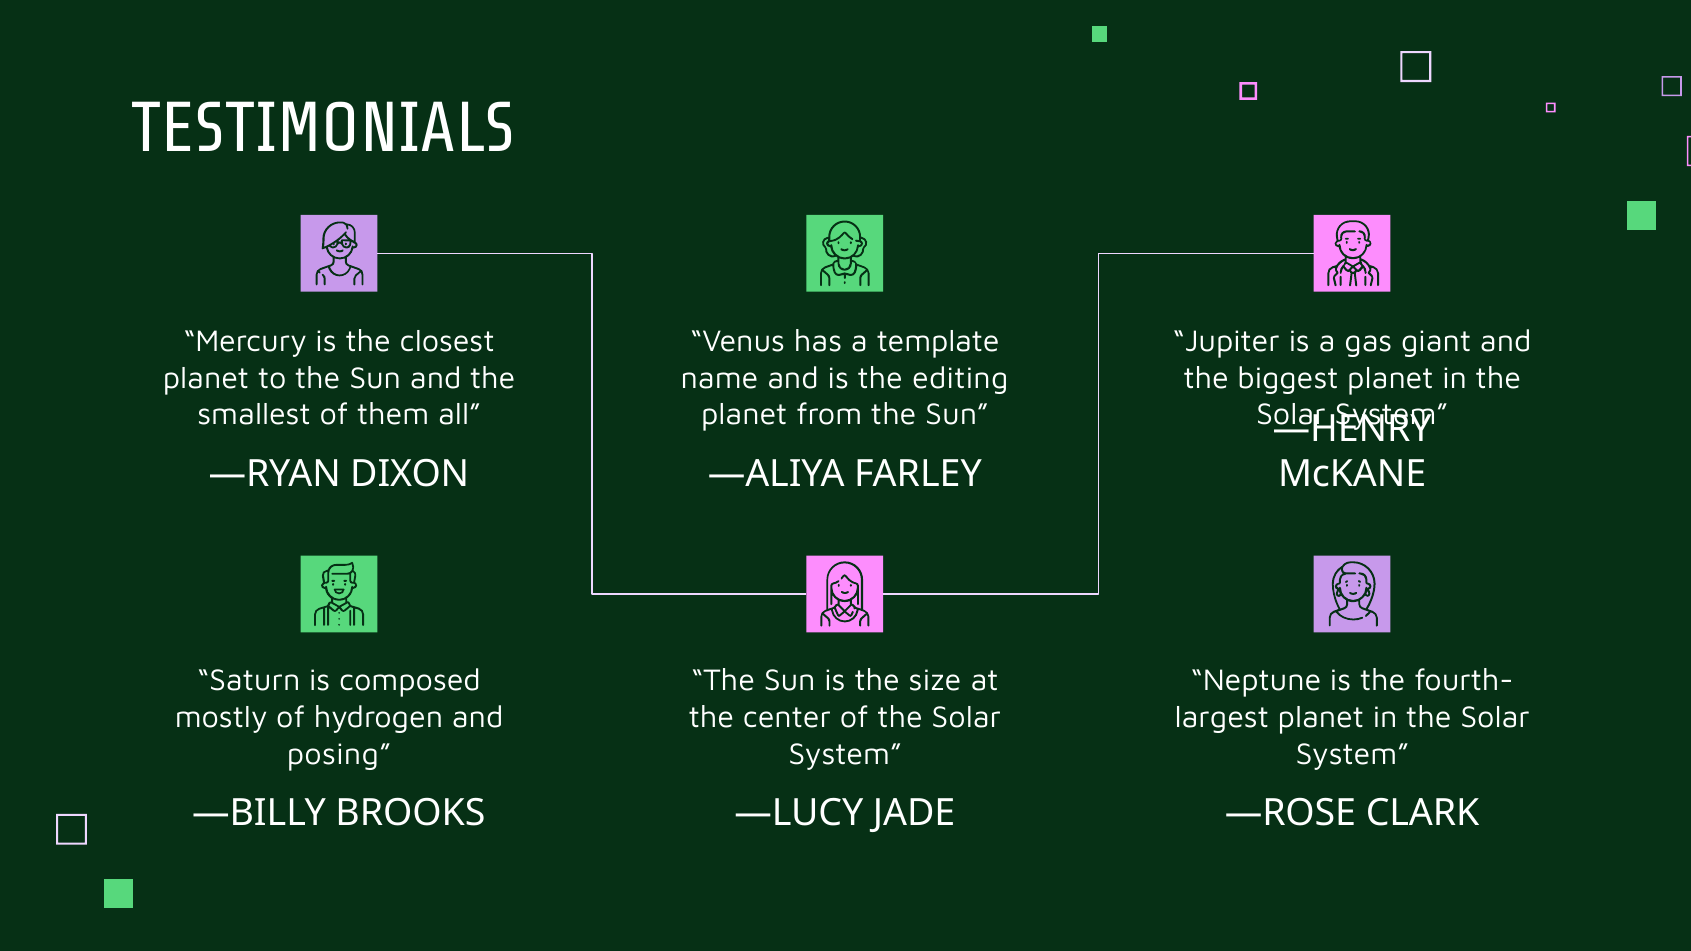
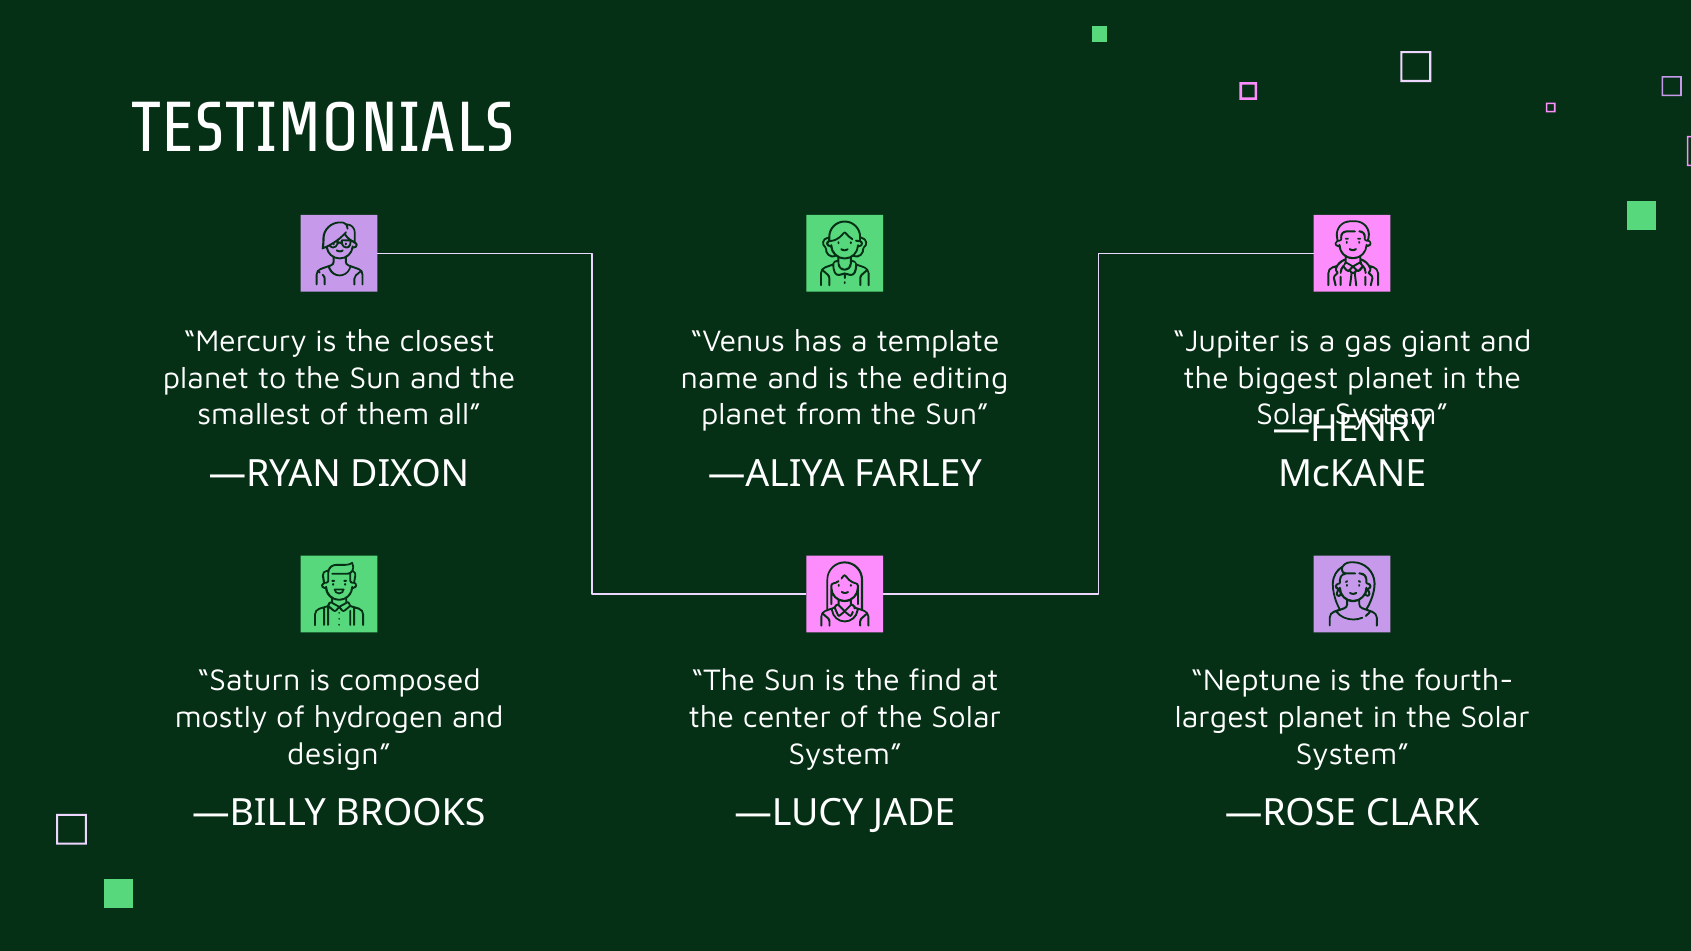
size: size -> find
posing: posing -> design
